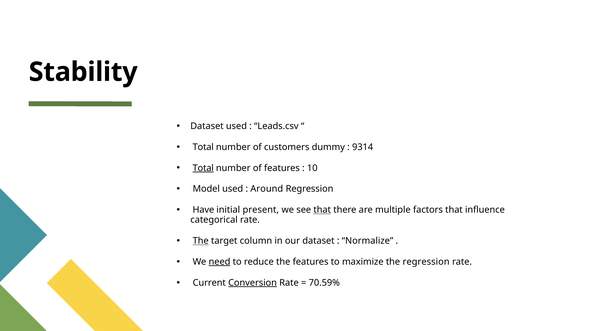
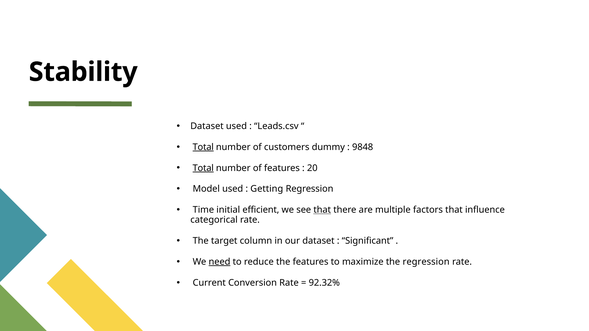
Total at (203, 147) underline: none -> present
9314: 9314 -> 9848
10: 10 -> 20
Around: Around -> Getting
Have: Have -> Time
present: present -> efficient
The at (201, 241) underline: present -> none
Normalize: Normalize -> Significant
Conversion underline: present -> none
70.59%: 70.59% -> 92.32%
